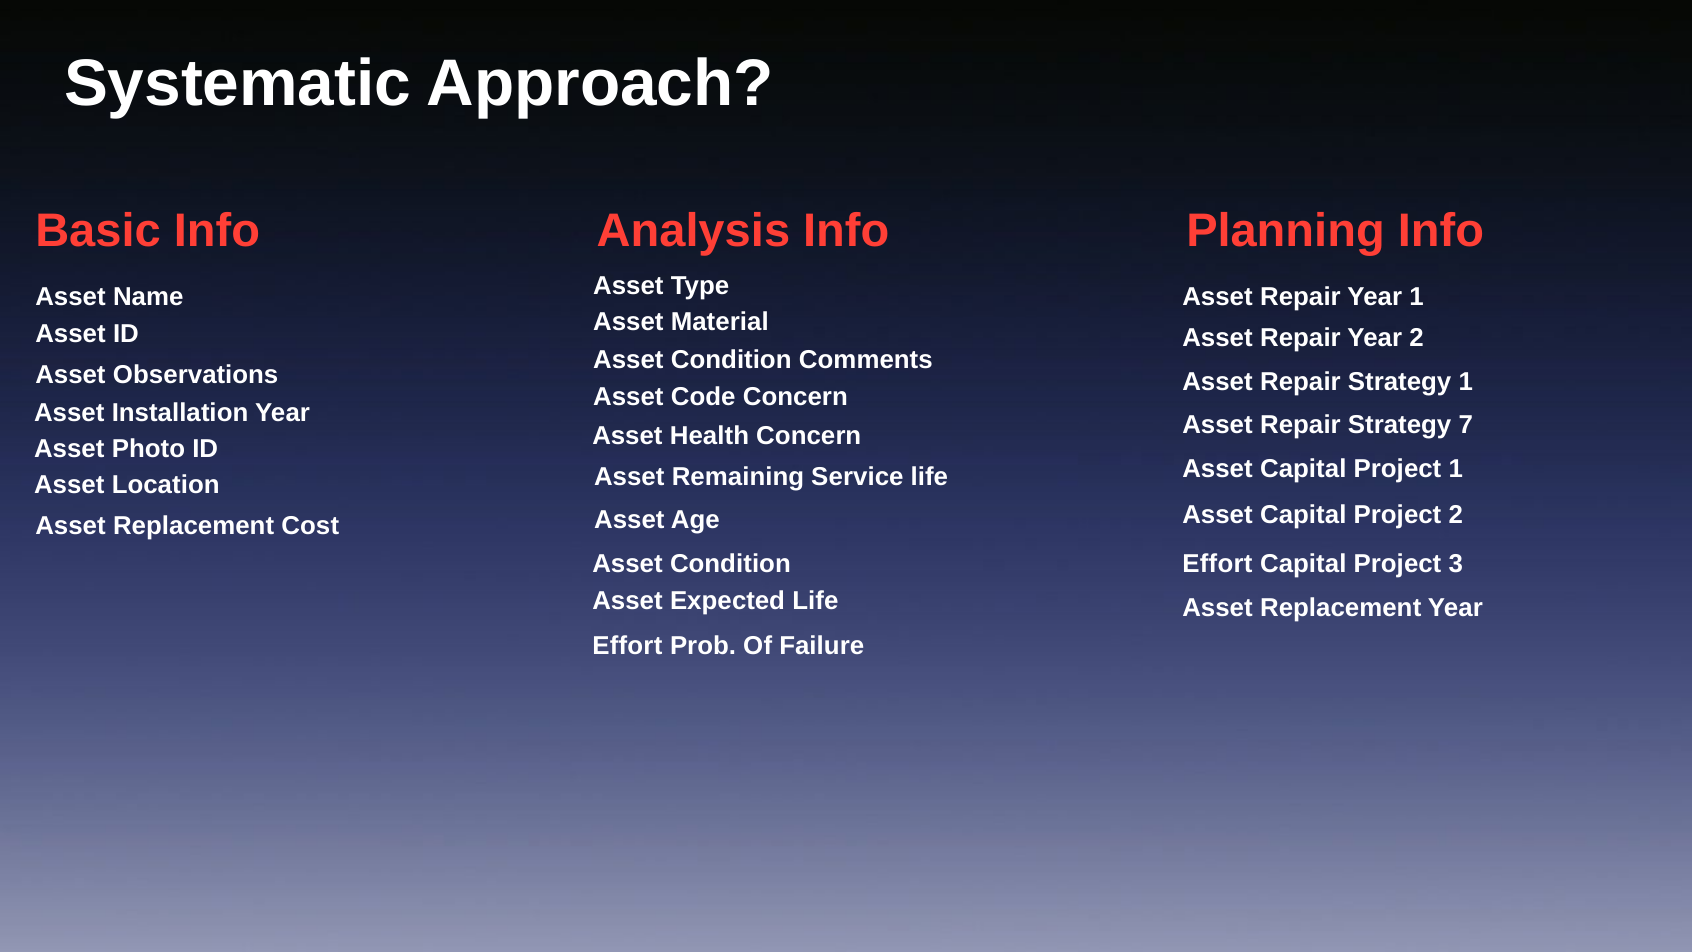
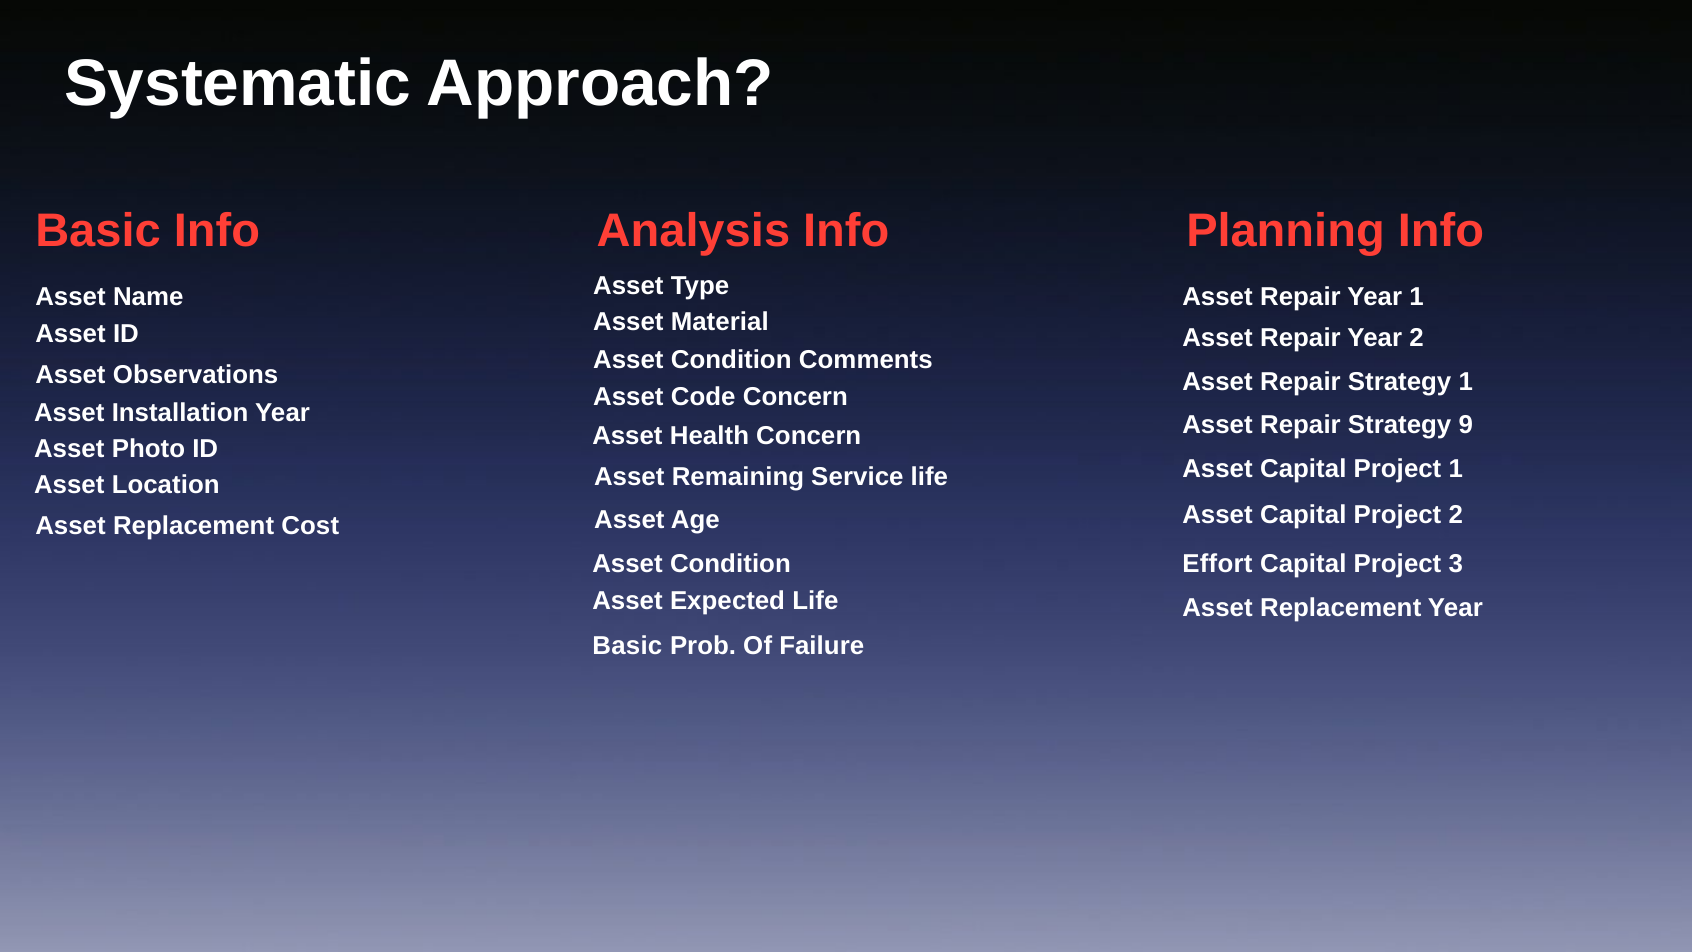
7: 7 -> 9
Effort at (627, 646): Effort -> Basic
